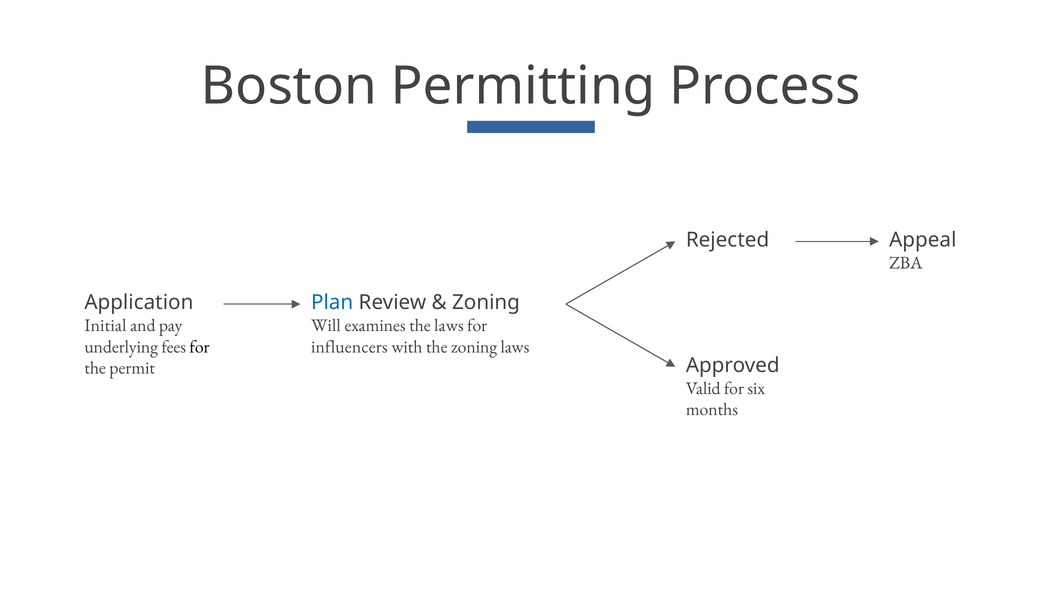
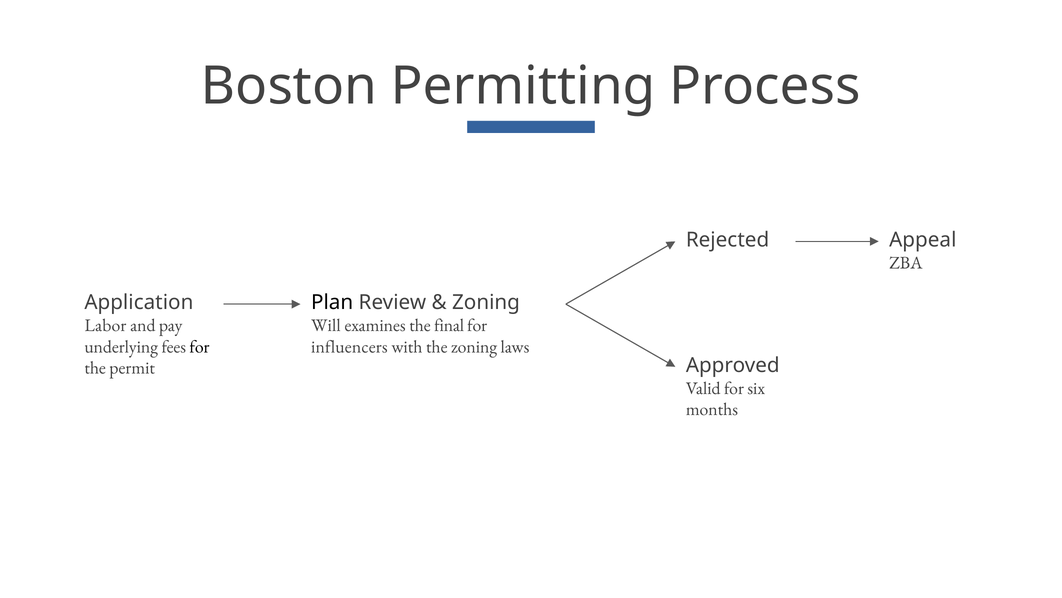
Plan colour: blue -> black
Initial: Initial -> Labor
the laws: laws -> final
